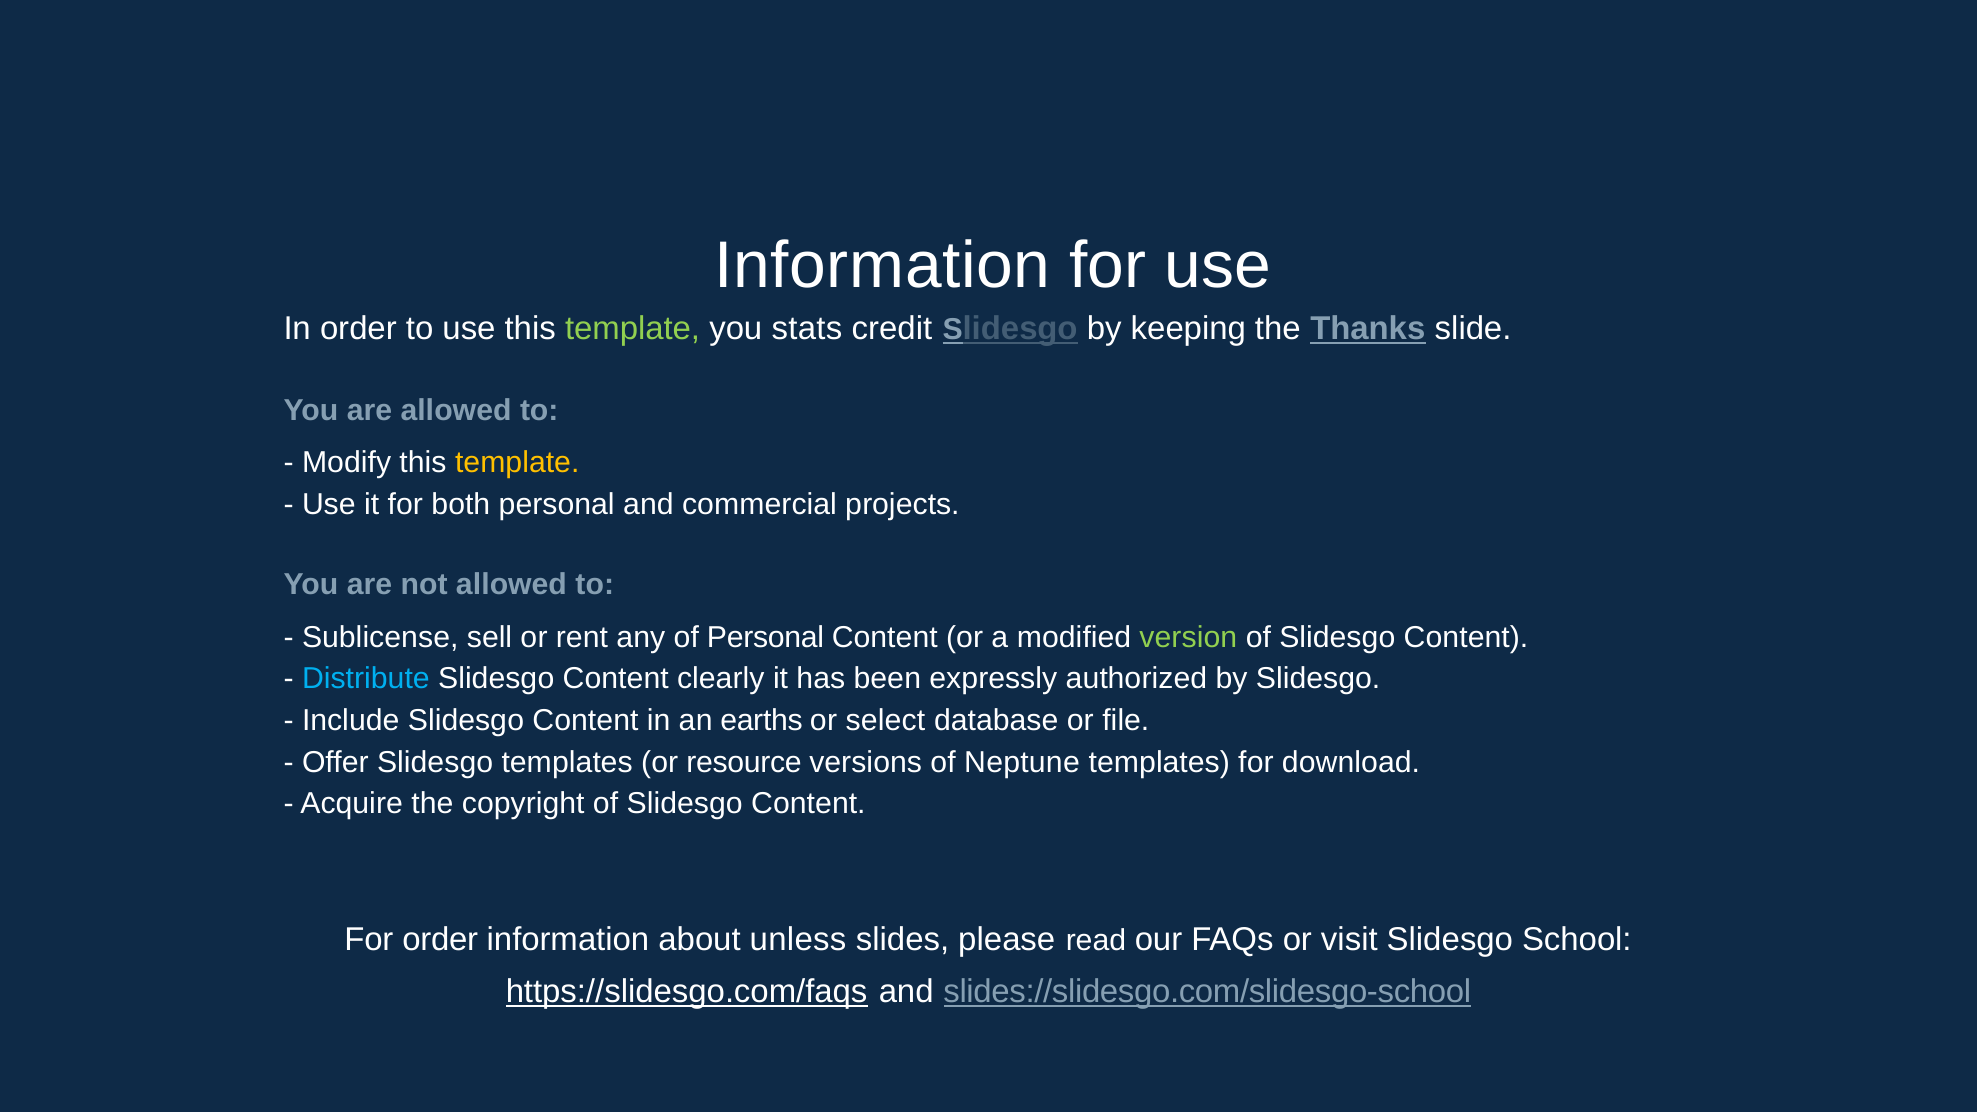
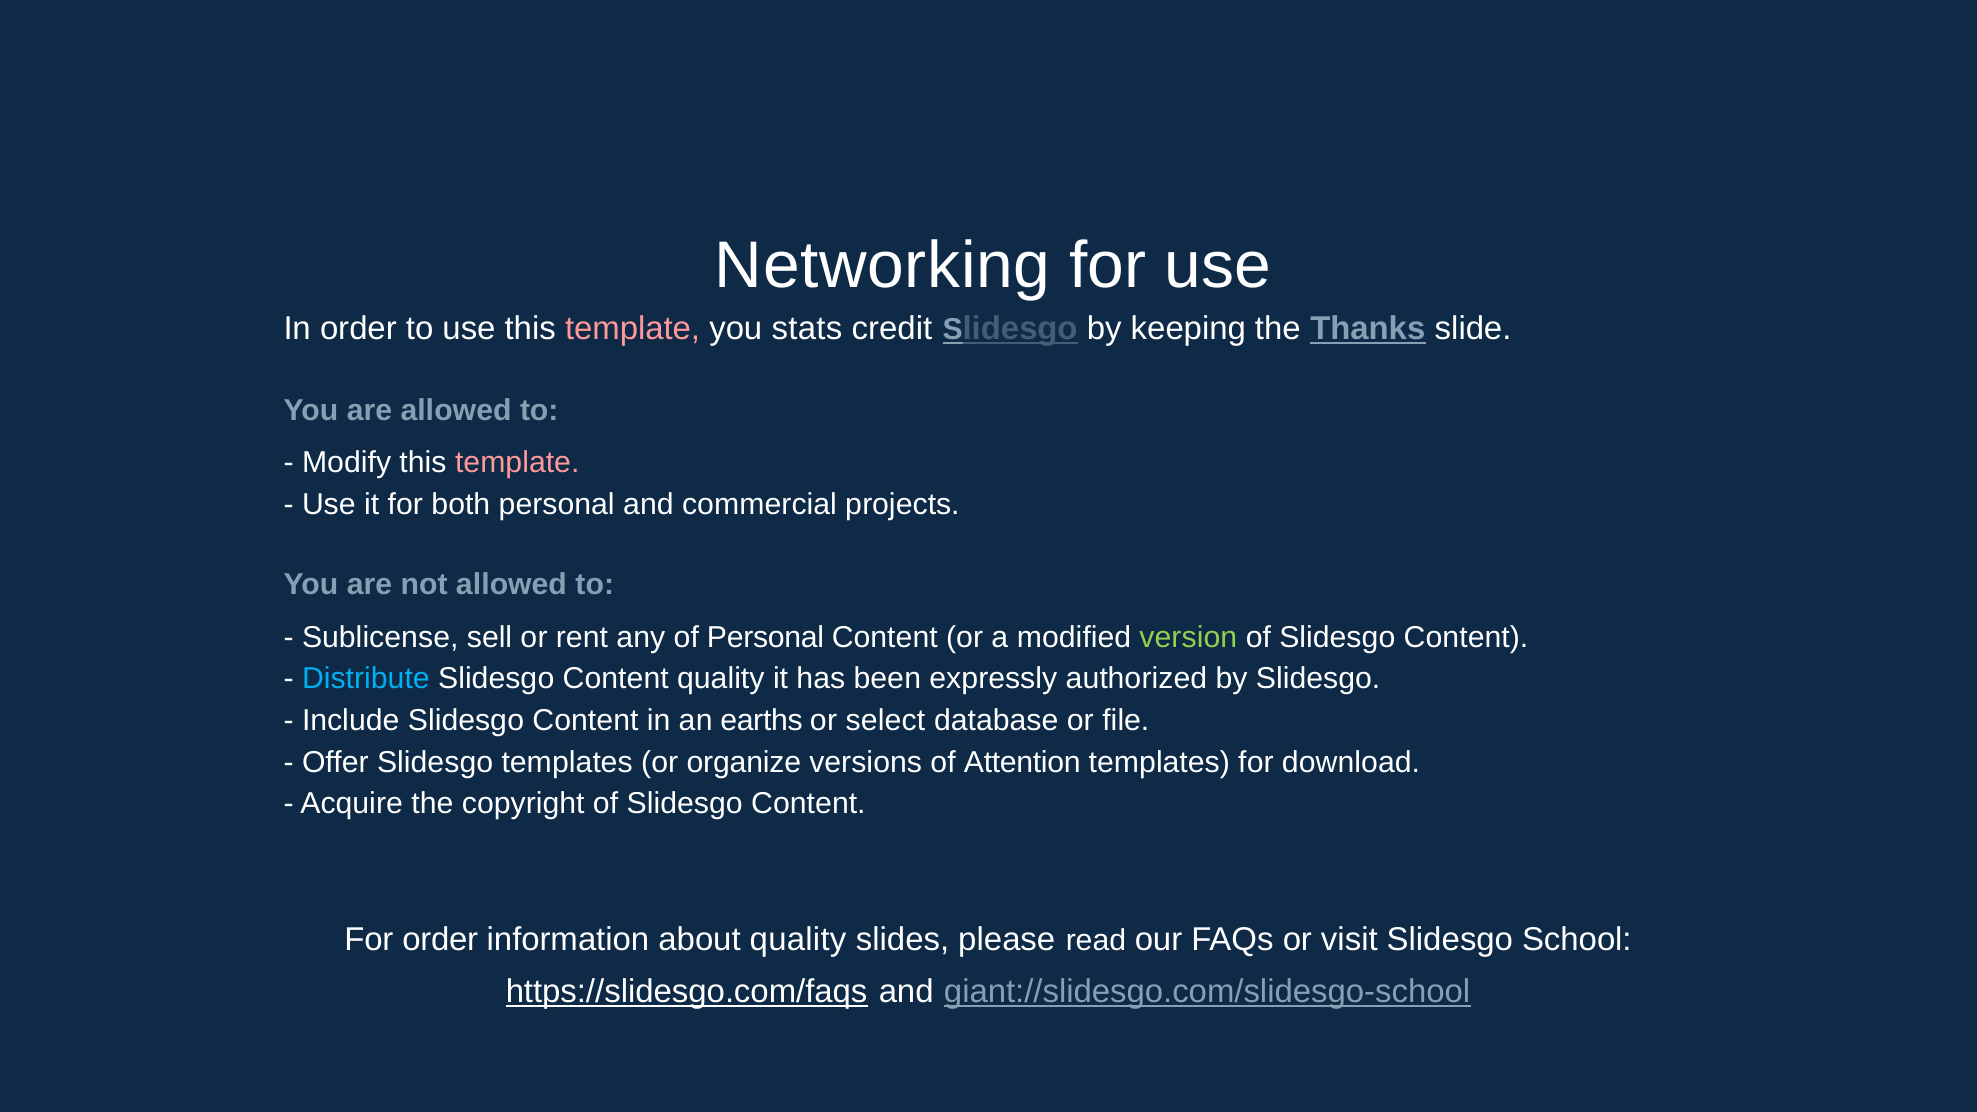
Information at (883, 266): Information -> Networking
template at (633, 329) colour: light green -> pink
template at (517, 463) colour: yellow -> pink
Content clearly: clearly -> quality
resource: resource -> organize
Neptune: Neptune -> Attention
about unless: unless -> quality
slides://slidesgo.com/slidesgo-school: slides://slidesgo.com/slidesgo-school -> giant://slidesgo.com/slidesgo-school
